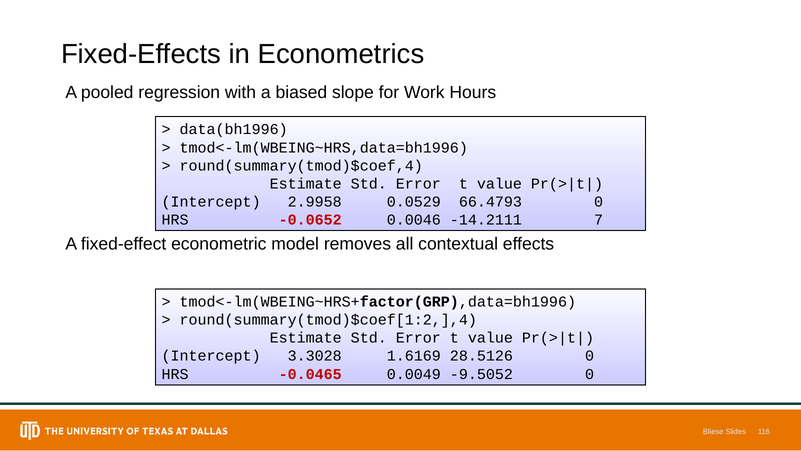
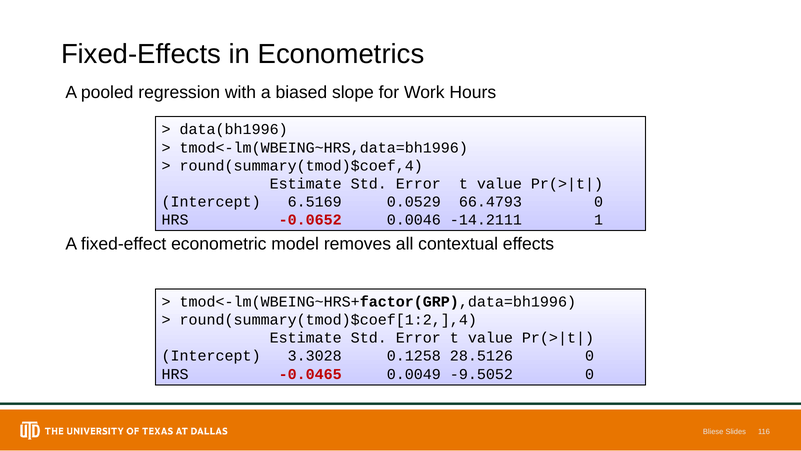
2.9958: 2.9958 -> 6.5169
7: 7 -> 1
1.6169: 1.6169 -> 0.1258
